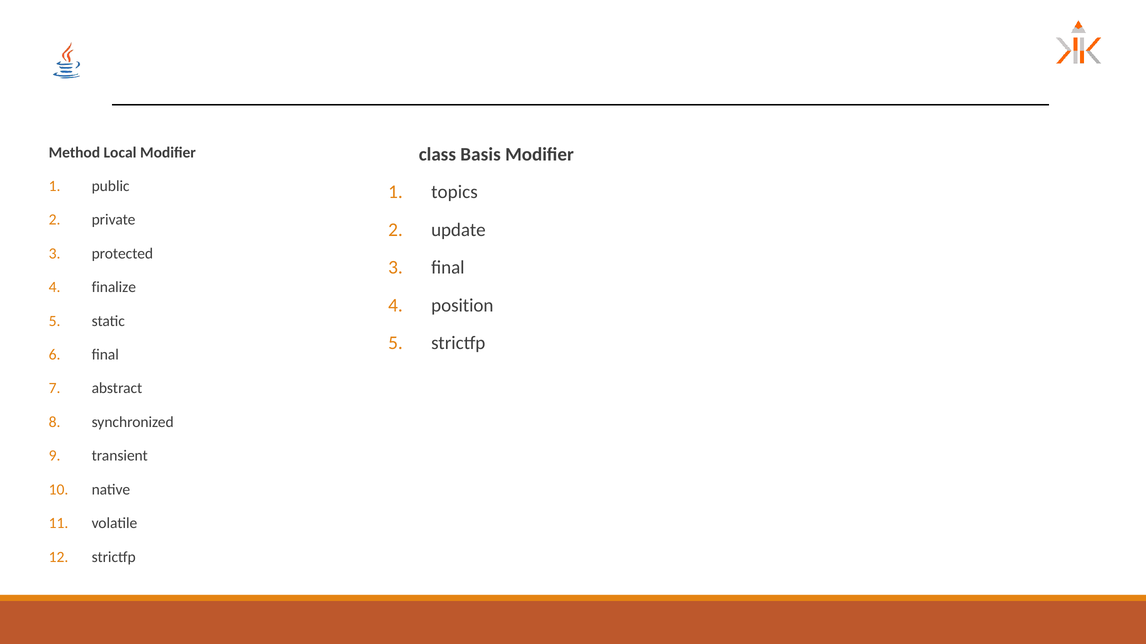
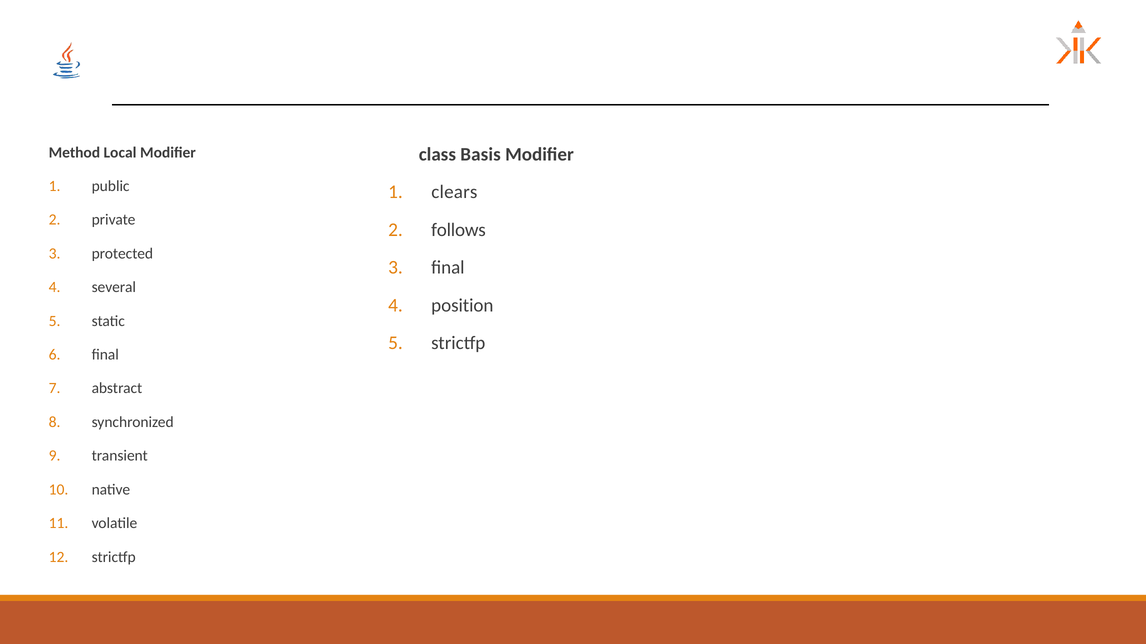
topics: topics -> clears
update: update -> follows
finalize: finalize -> several
